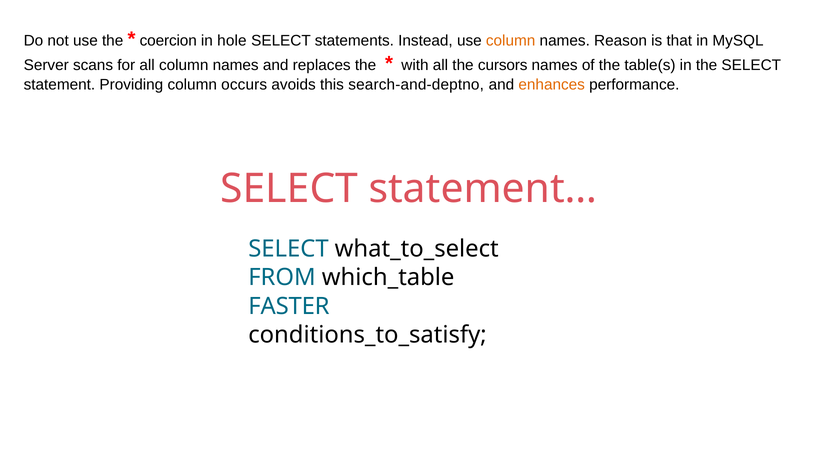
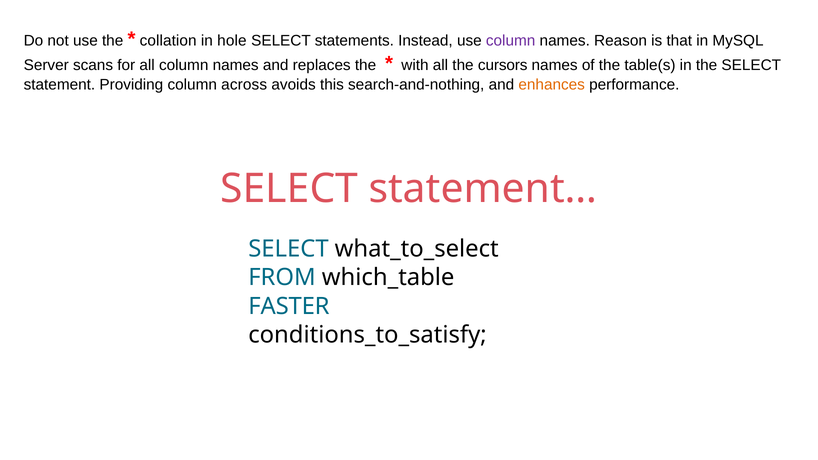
coercion: coercion -> collation
column at (511, 41) colour: orange -> purple
occurs: occurs -> across
search-and-deptno: search-and-deptno -> search-and-nothing
